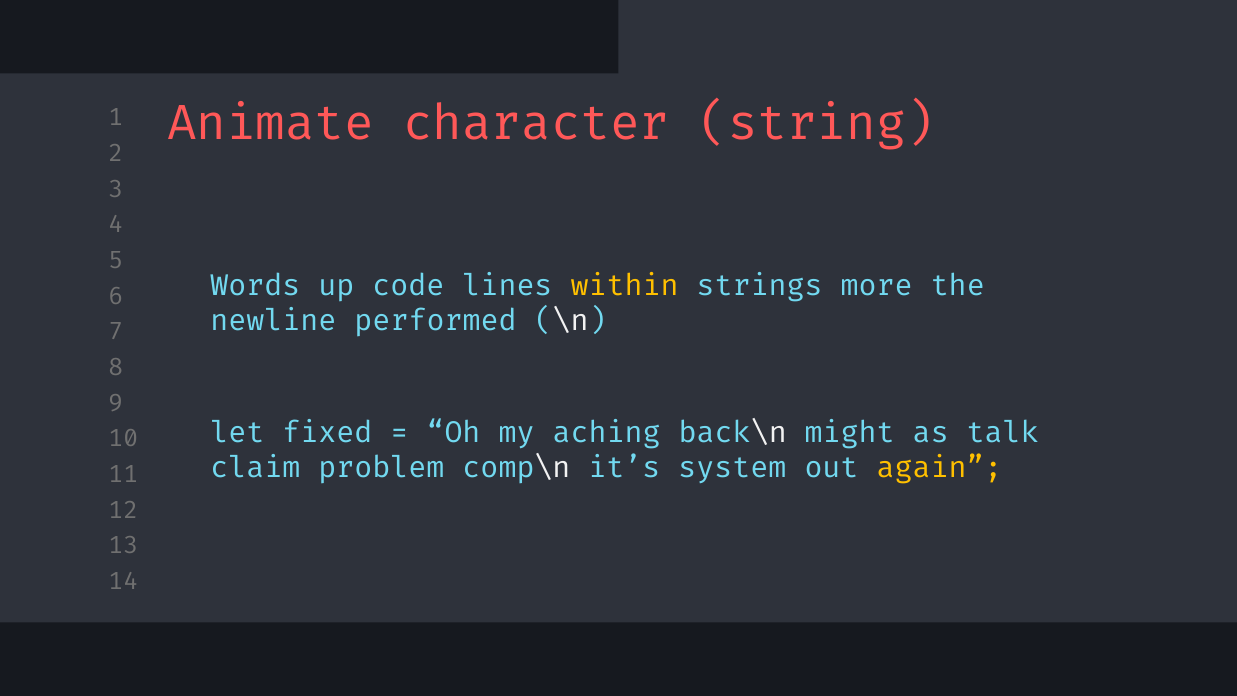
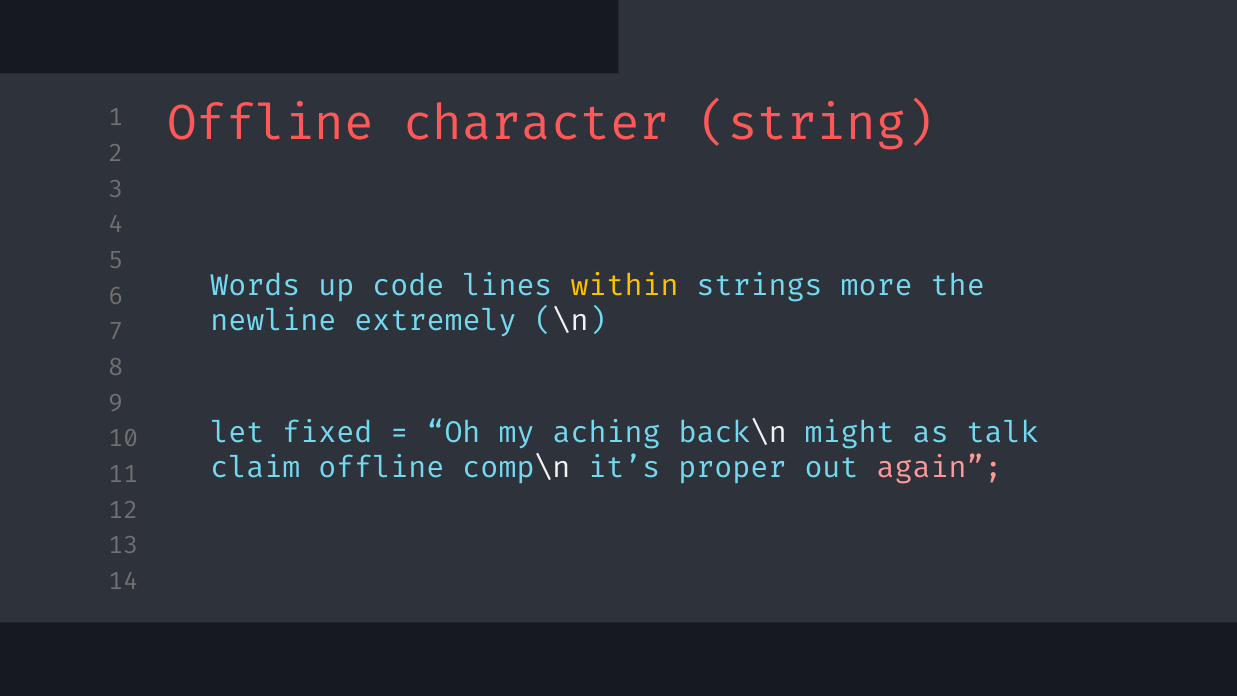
Animate at (270, 123): Animate -> Offline
performed: performed -> extremely
claim problem: problem -> offline
system: system -> proper
again colour: yellow -> pink
